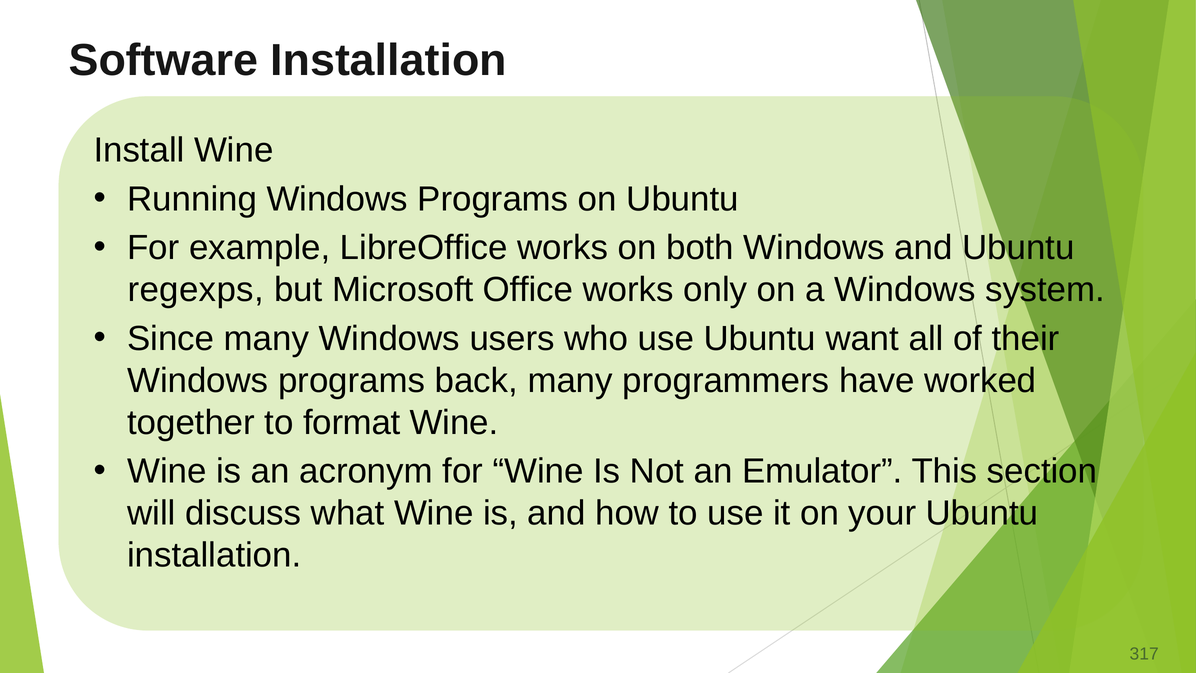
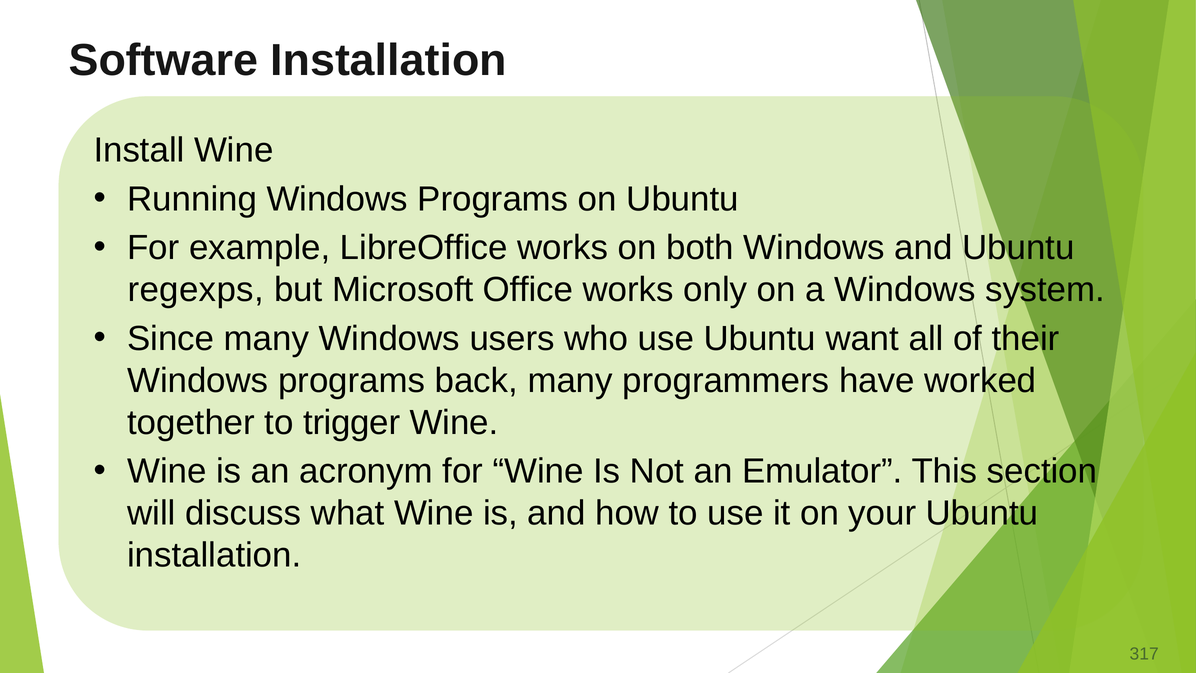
format: format -> trigger
